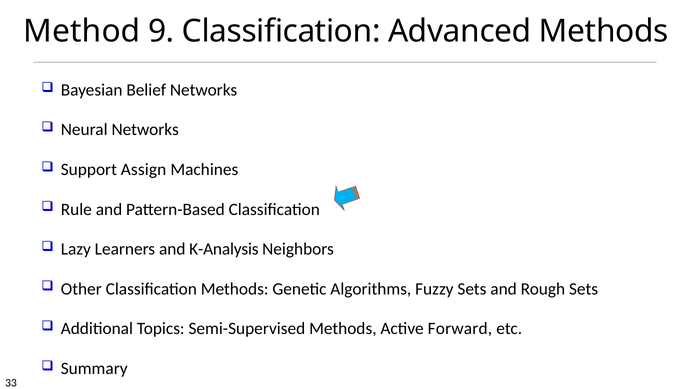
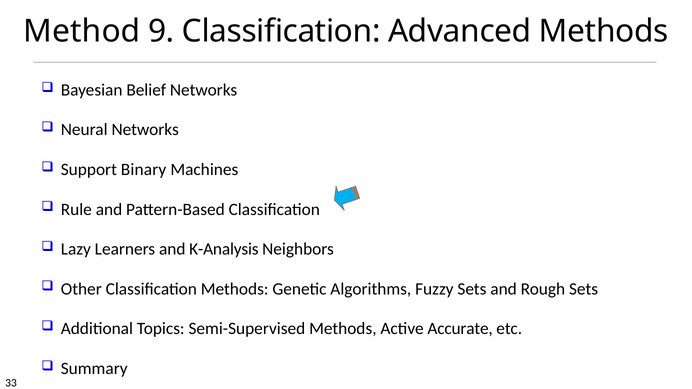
Assign: Assign -> Binary
Forward: Forward -> Accurate
